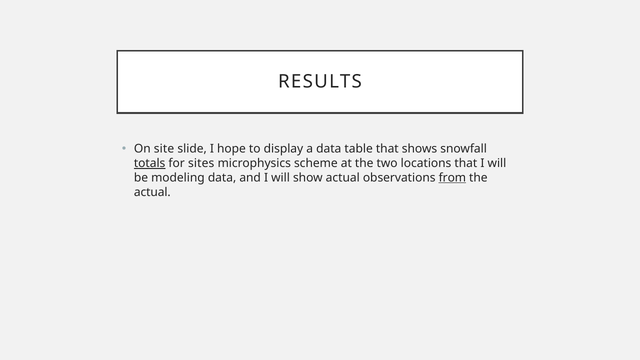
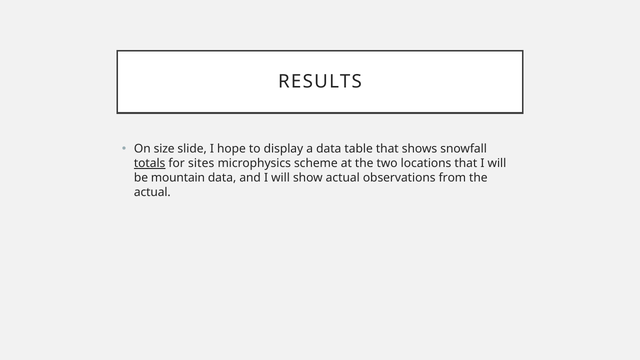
site: site -> size
modeling: modeling -> mountain
from underline: present -> none
